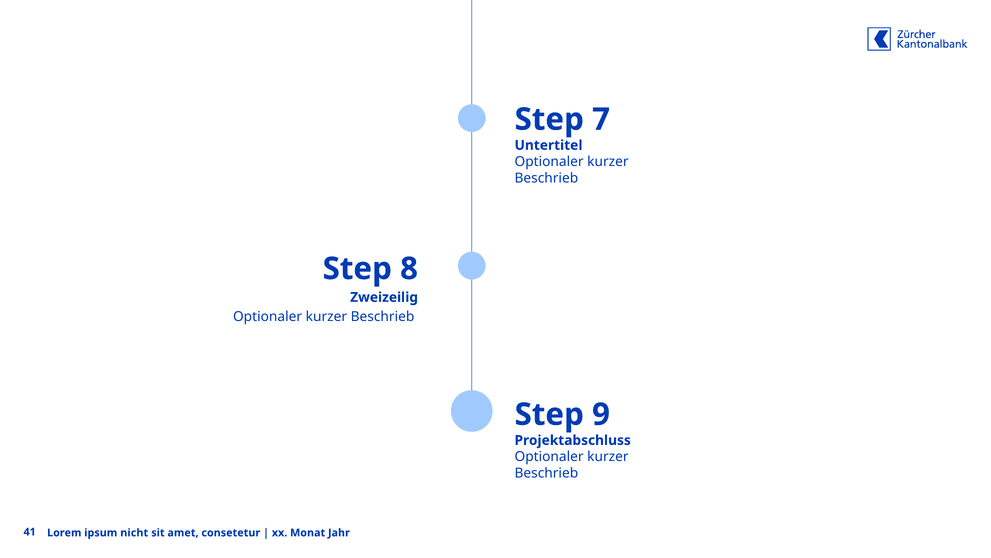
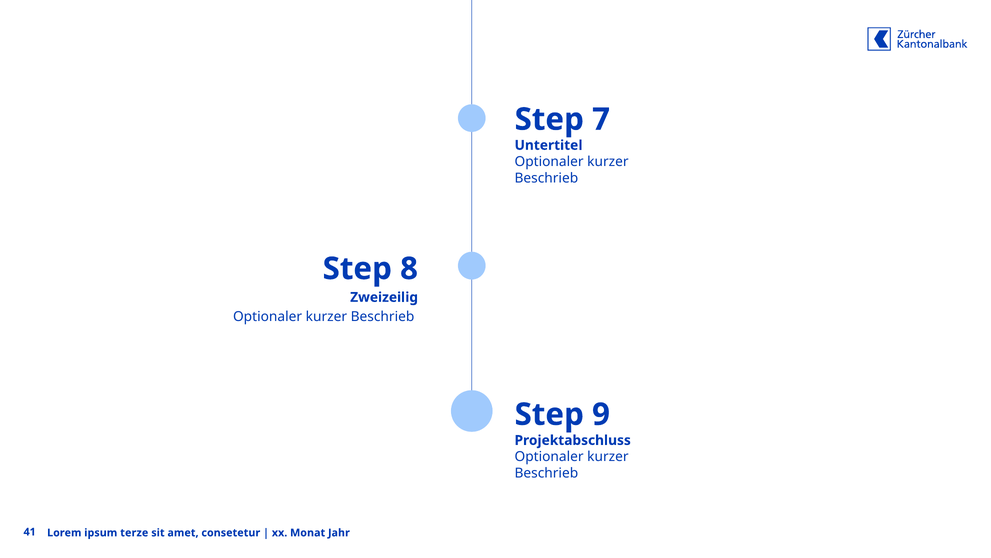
nicht: nicht -> terze
